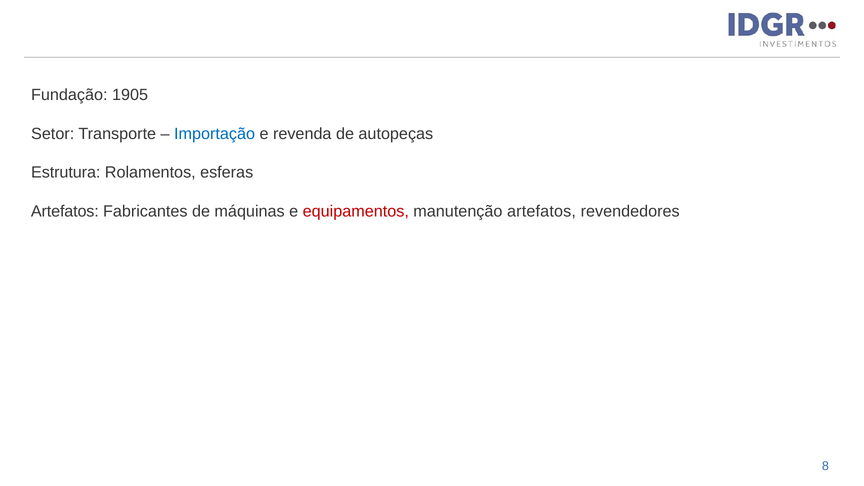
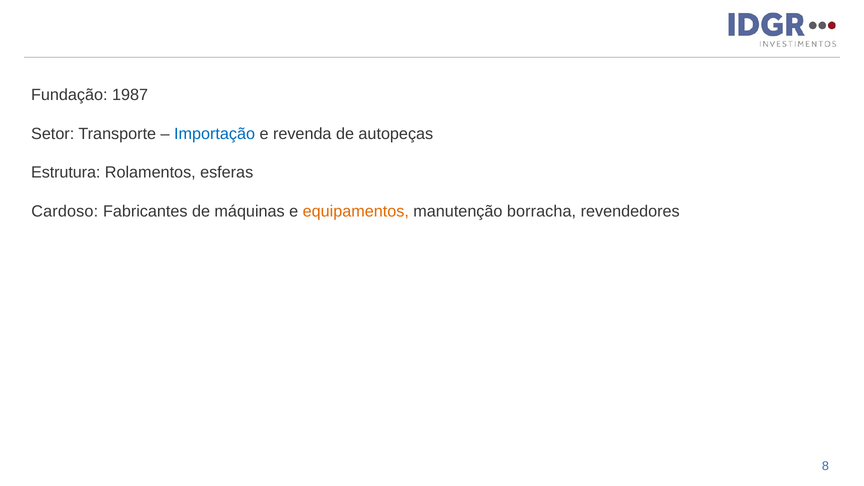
1905: 1905 -> 1987
Artefatos at (65, 211): Artefatos -> Cardoso
equipamentos colour: red -> orange
manutenção artefatos: artefatos -> borracha
